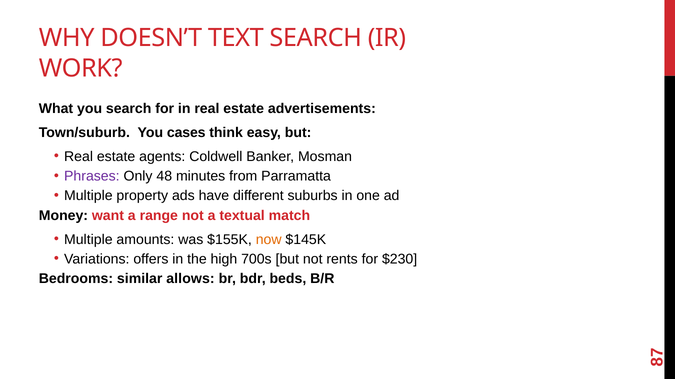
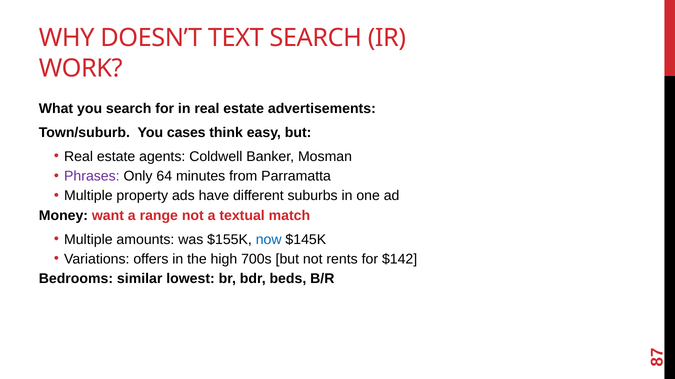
48: 48 -> 64
now colour: orange -> blue
$230: $230 -> $142
allows: allows -> lowest
